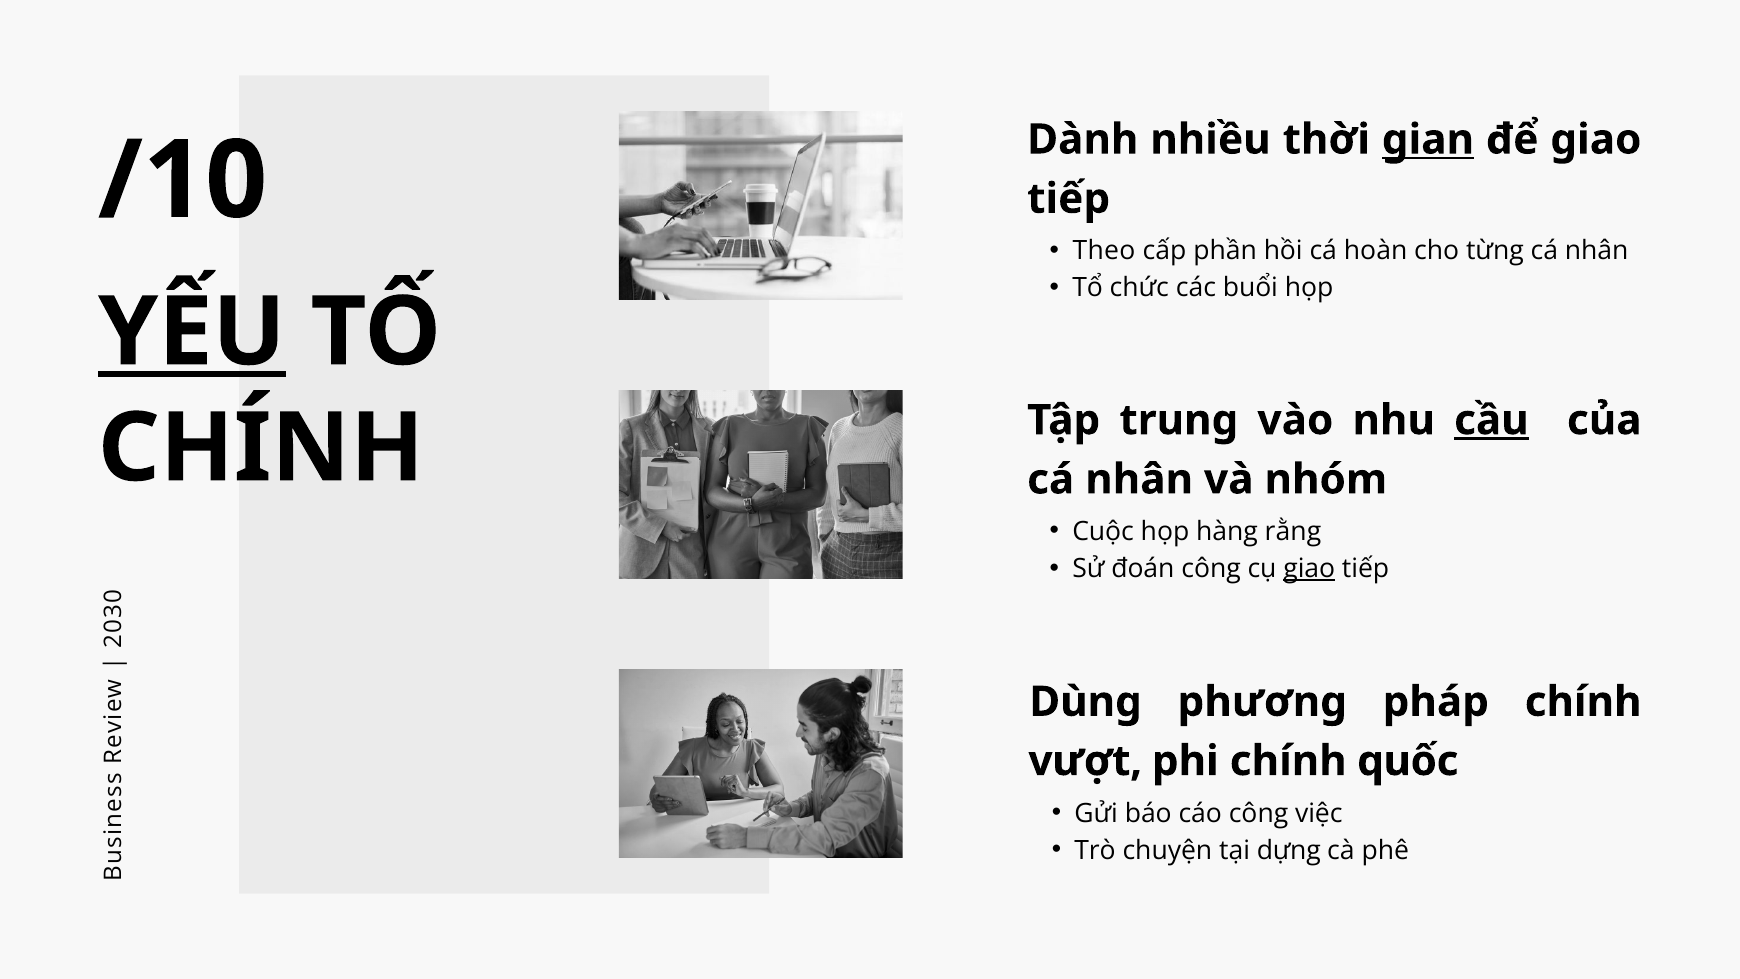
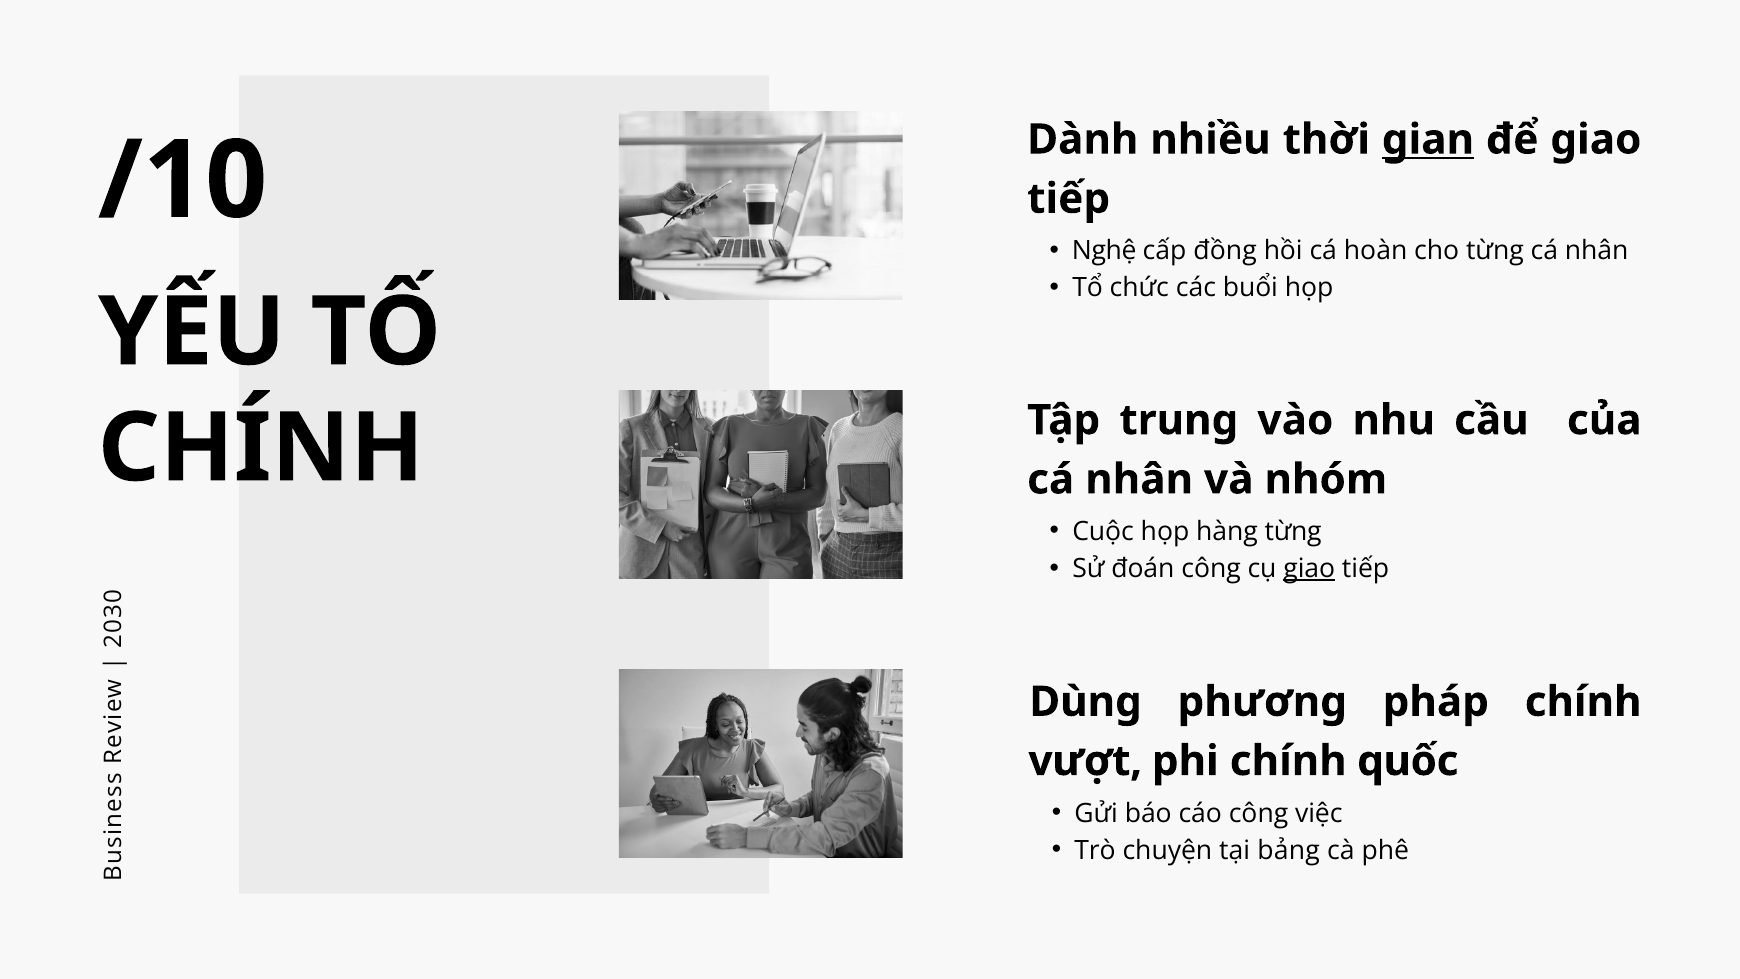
Theo: Theo -> Nghệ
phần: phần -> đồng
YẾU underline: present -> none
cầu underline: present -> none
hàng rằng: rằng -> từng
dựng: dựng -> bảng
